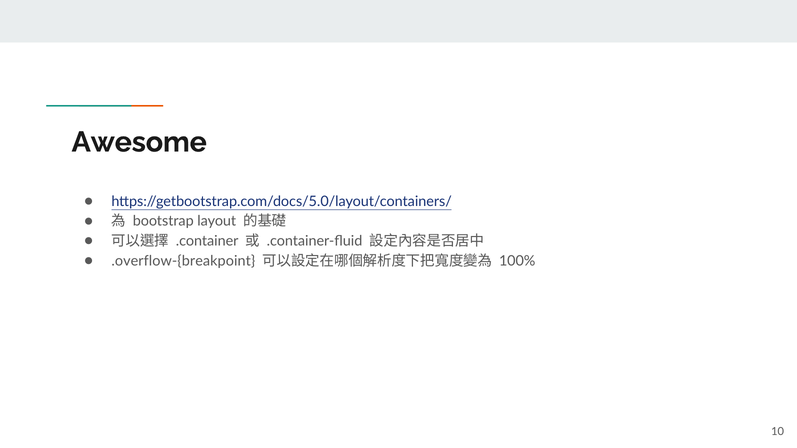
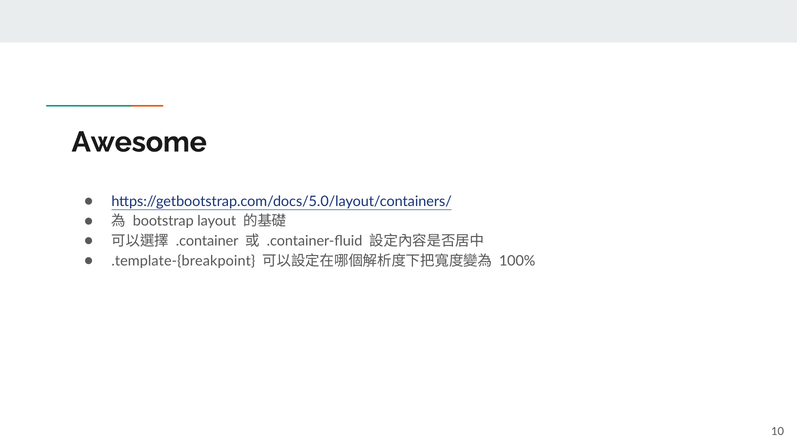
.overflow-{breakpoint: .overflow-{breakpoint -> .template-{breakpoint
